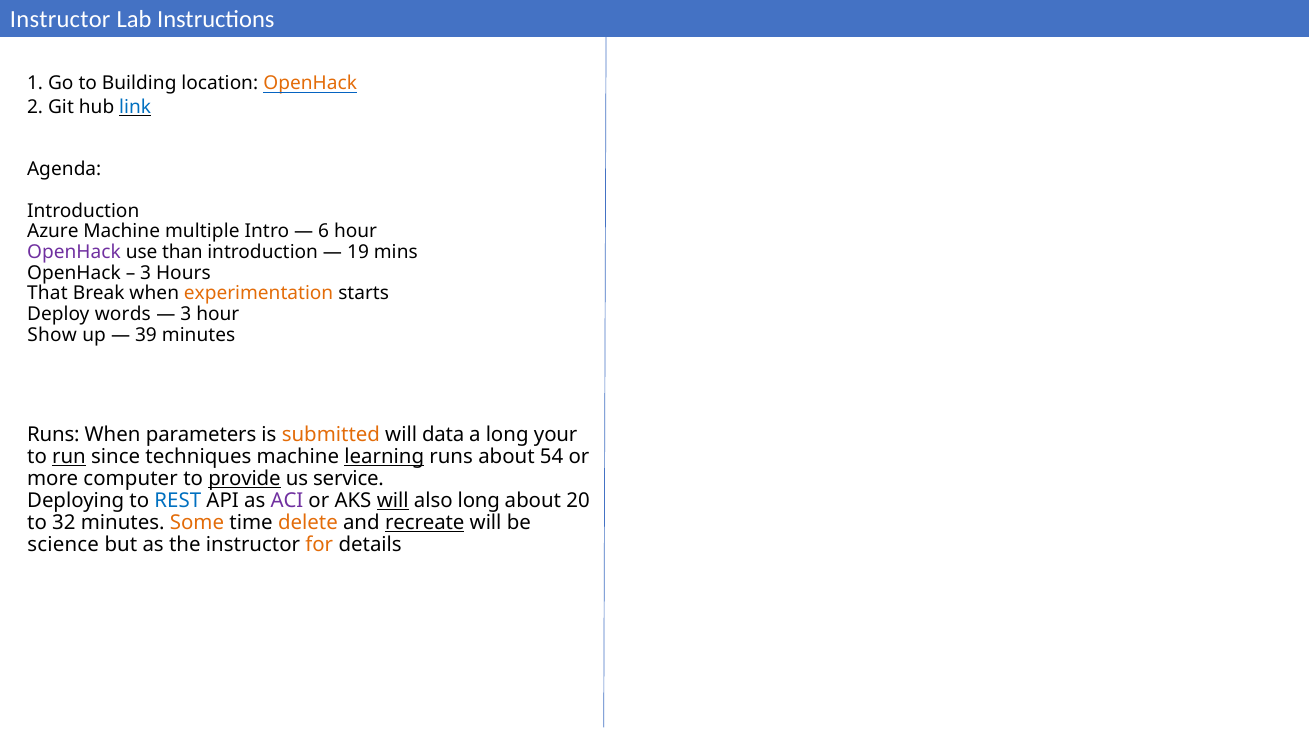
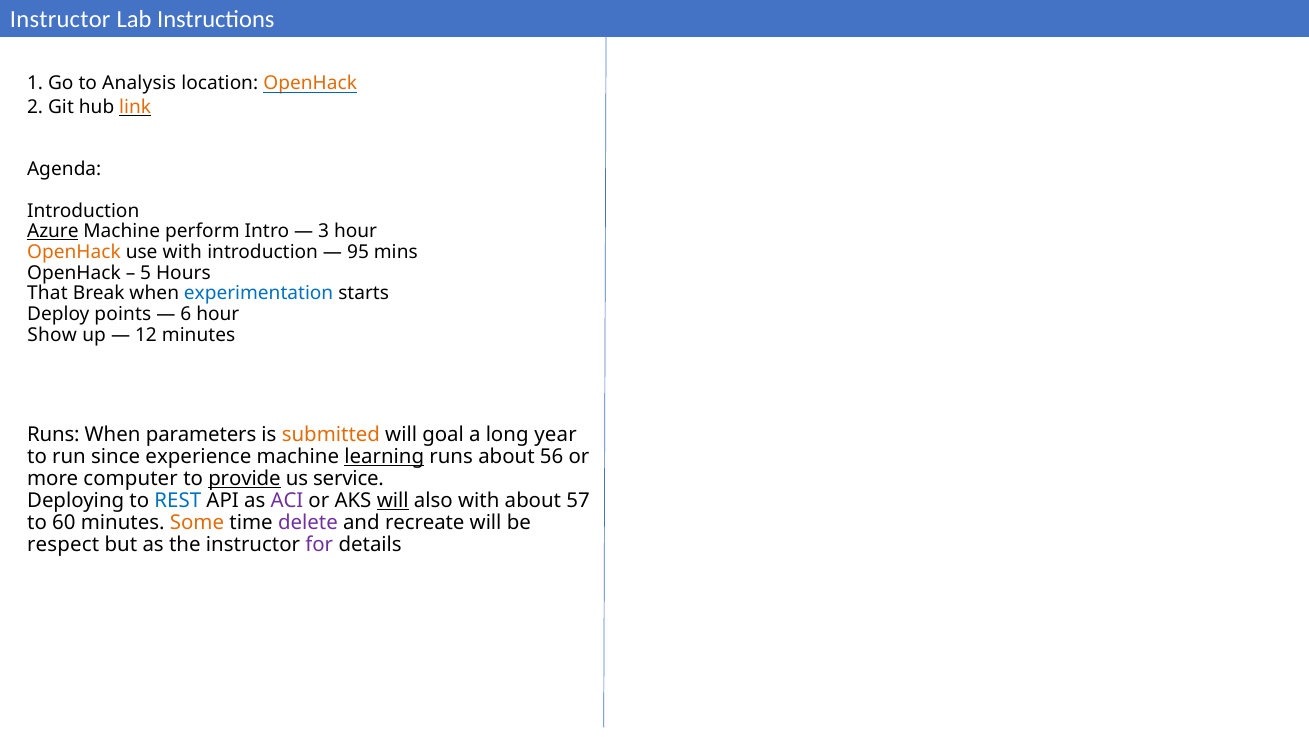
Building: Building -> Analysis
link colour: blue -> orange
Azure underline: none -> present
multiple: multiple -> perform
6: 6 -> 3
OpenHack at (74, 252) colour: purple -> orange
use than: than -> with
19: 19 -> 95
3 at (146, 273): 3 -> 5
experimentation colour: orange -> blue
words: words -> points
3 at (186, 314): 3 -> 6
39: 39 -> 12
data: data -> goal
your: your -> year
run underline: present -> none
techniques: techniques -> experience
54: 54 -> 56
also long: long -> with
20: 20 -> 57
32: 32 -> 60
delete colour: orange -> purple
recreate underline: present -> none
science: science -> respect
for colour: orange -> purple
